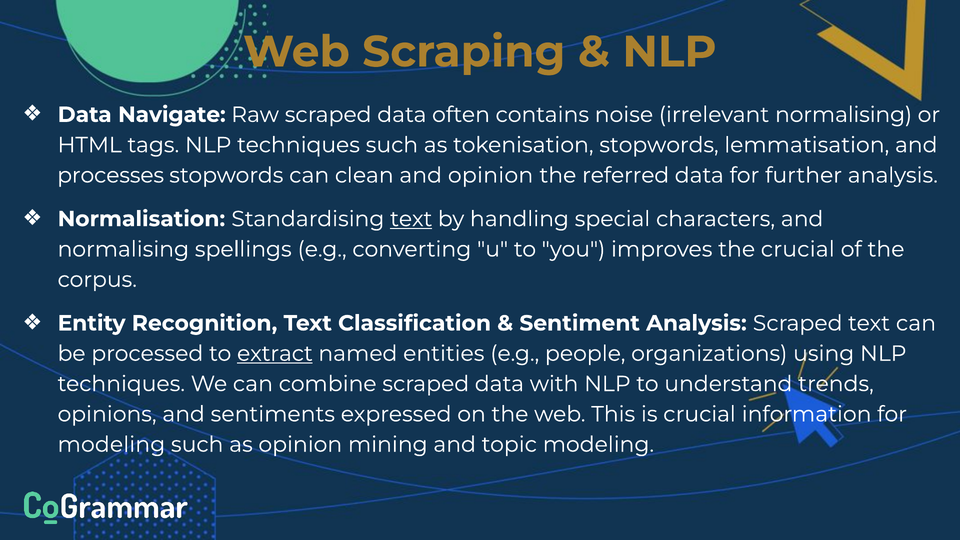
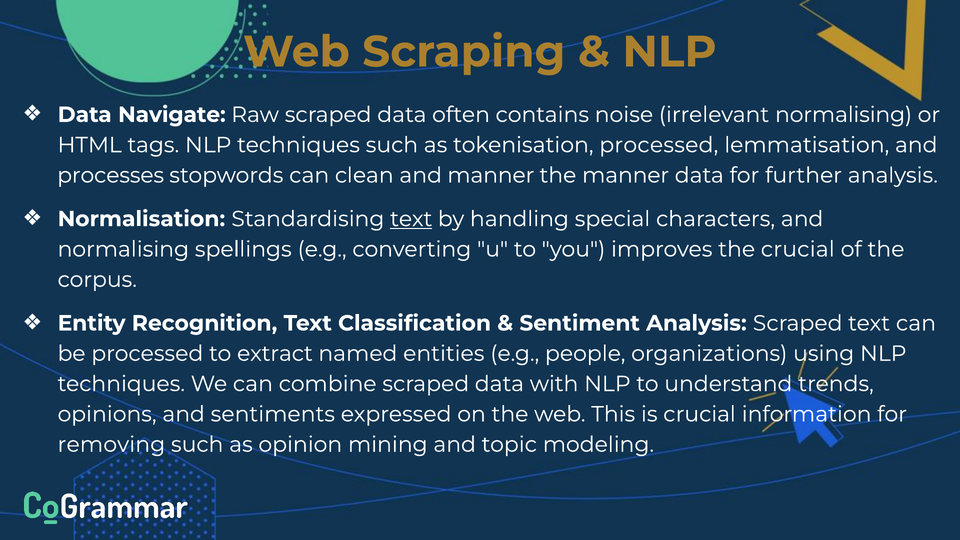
tokenisation stopwords: stopwords -> processed
and opinion: opinion -> manner
the referred: referred -> manner
extract underline: present -> none
modeling at (111, 445): modeling -> removing
